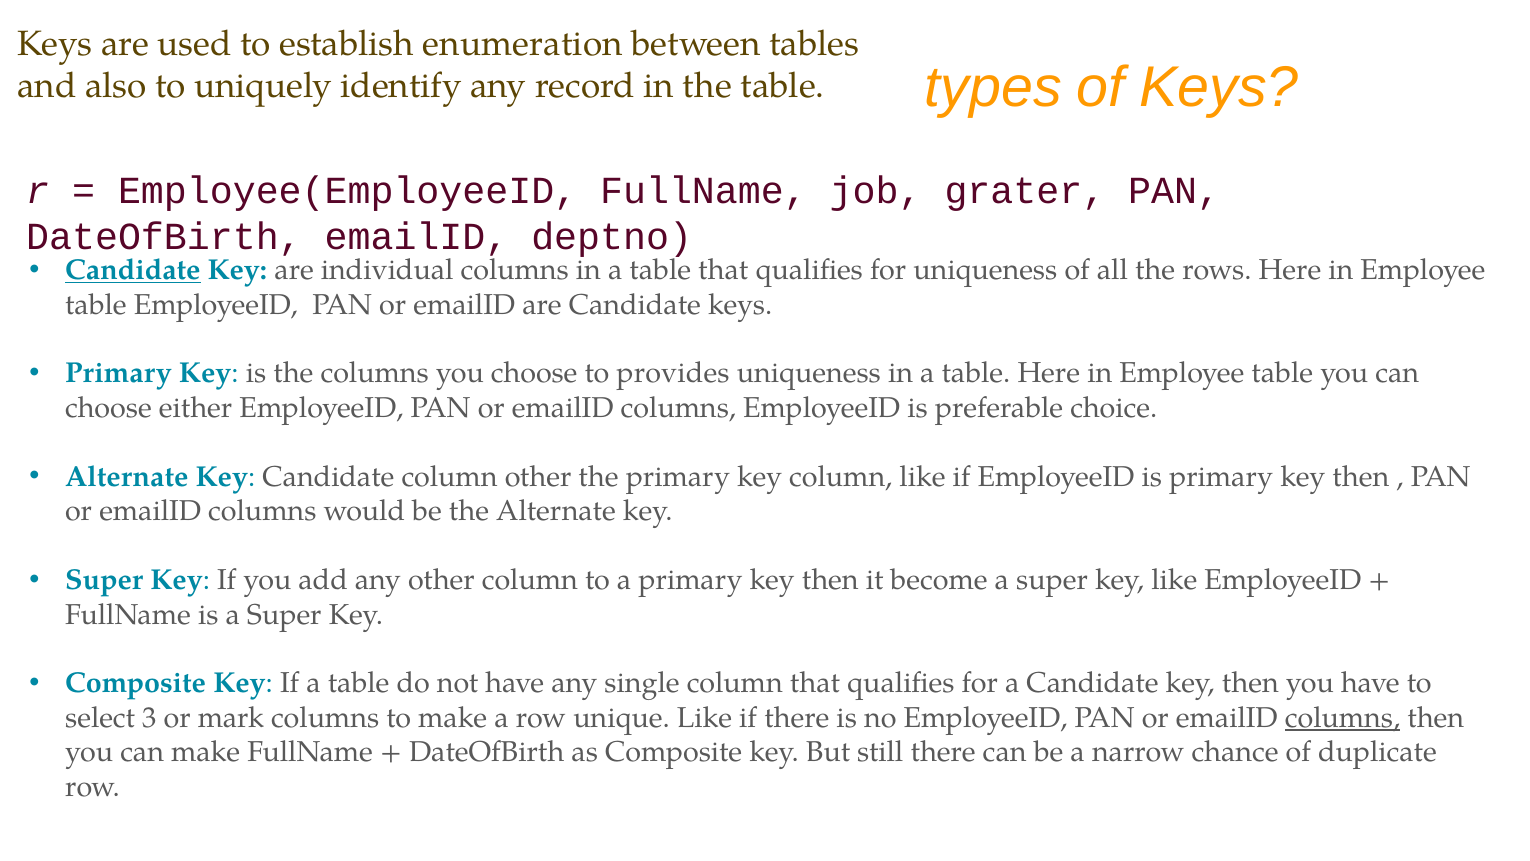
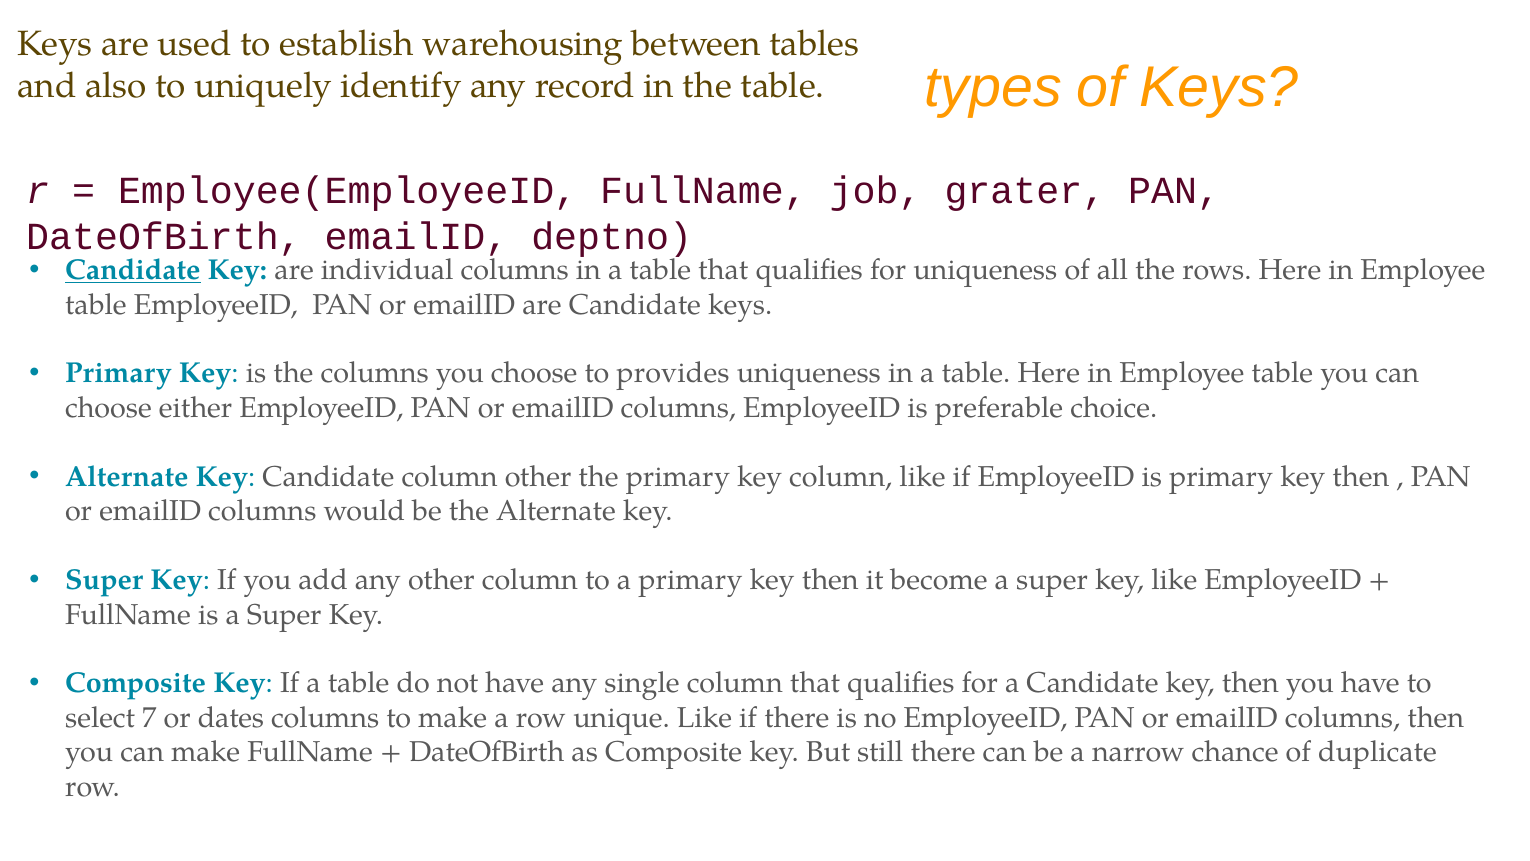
enumeration: enumeration -> warehousing
3: 3 -> 7
mark: mark -> dates
columns at (1343, 718) underline: present -> none
